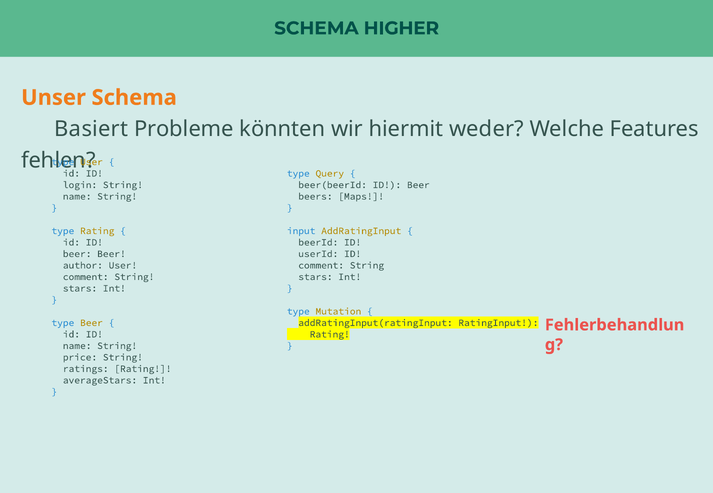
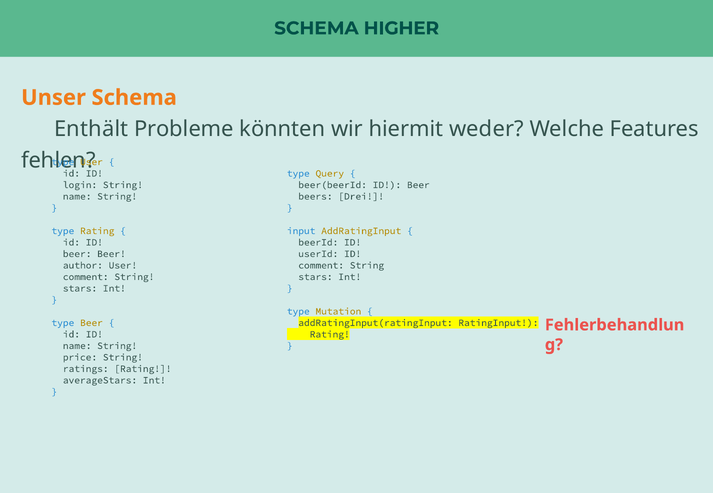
Basiert: Basiert -> Enthält
Maps: Maps -> Drei
